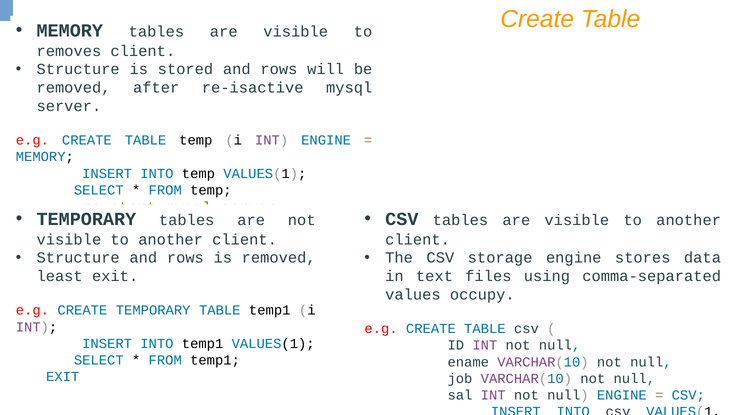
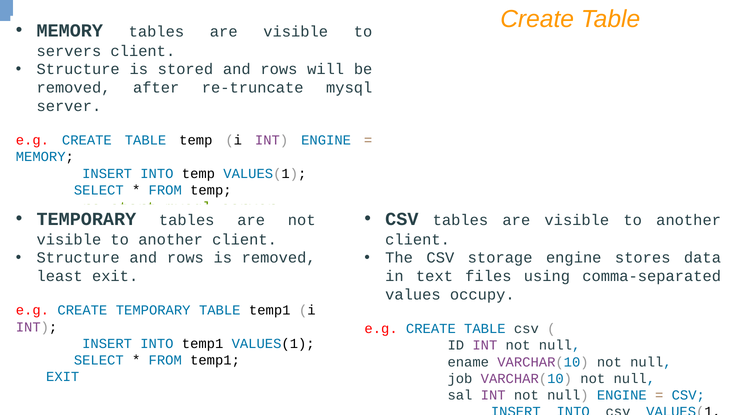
removes: removes -> servers
re-isactive: re-isactive -> re-truncate
